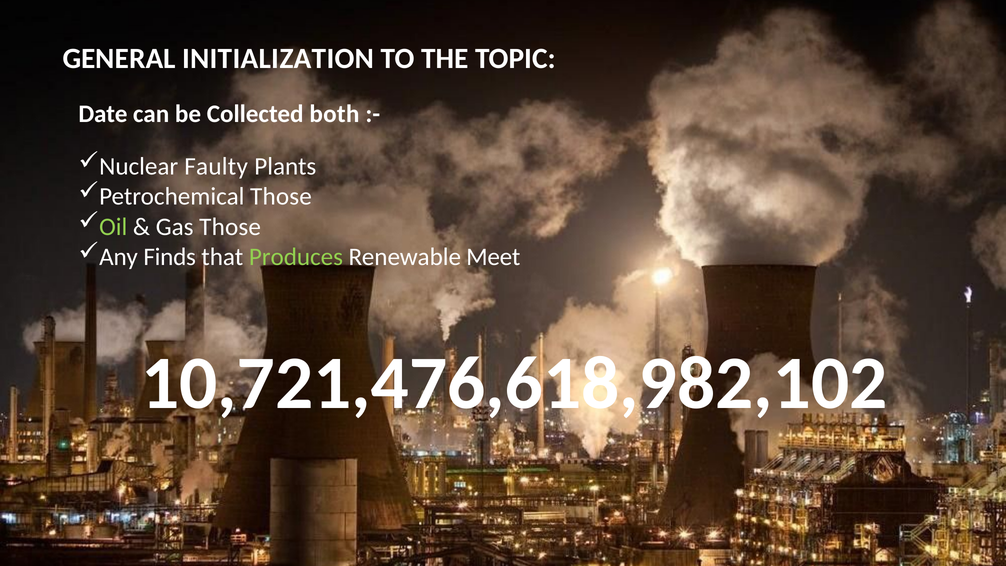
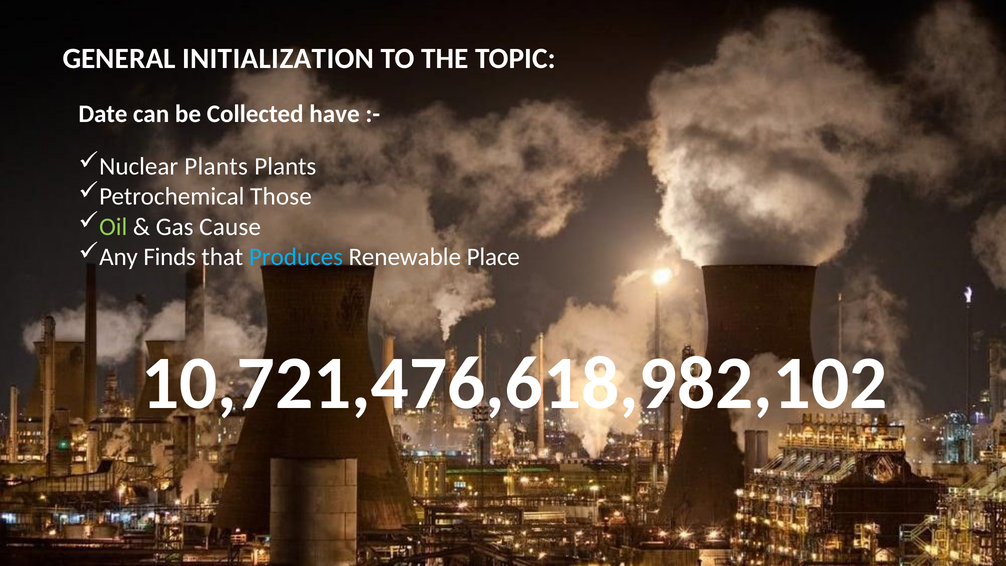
both: both -> have
Nuclear Faulty: Faulty -> Plants
Gas Those: Those -> Cause
Produces colour: light green -> light blue
Meet: Meet -> Place
